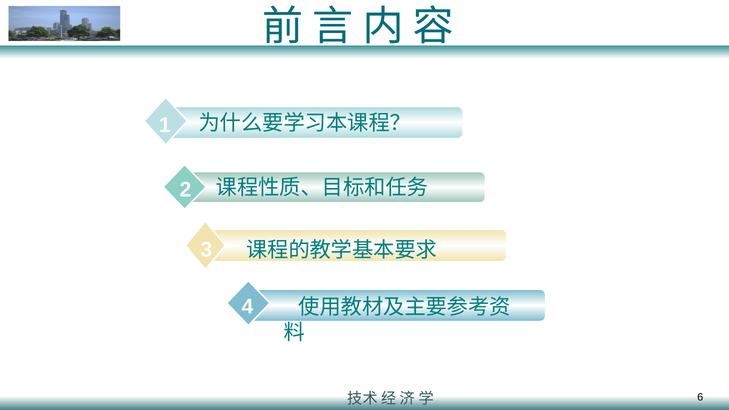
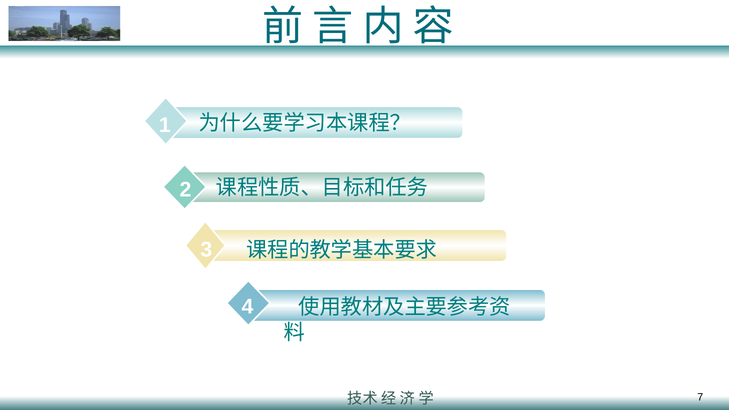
6: 6 -> 7
